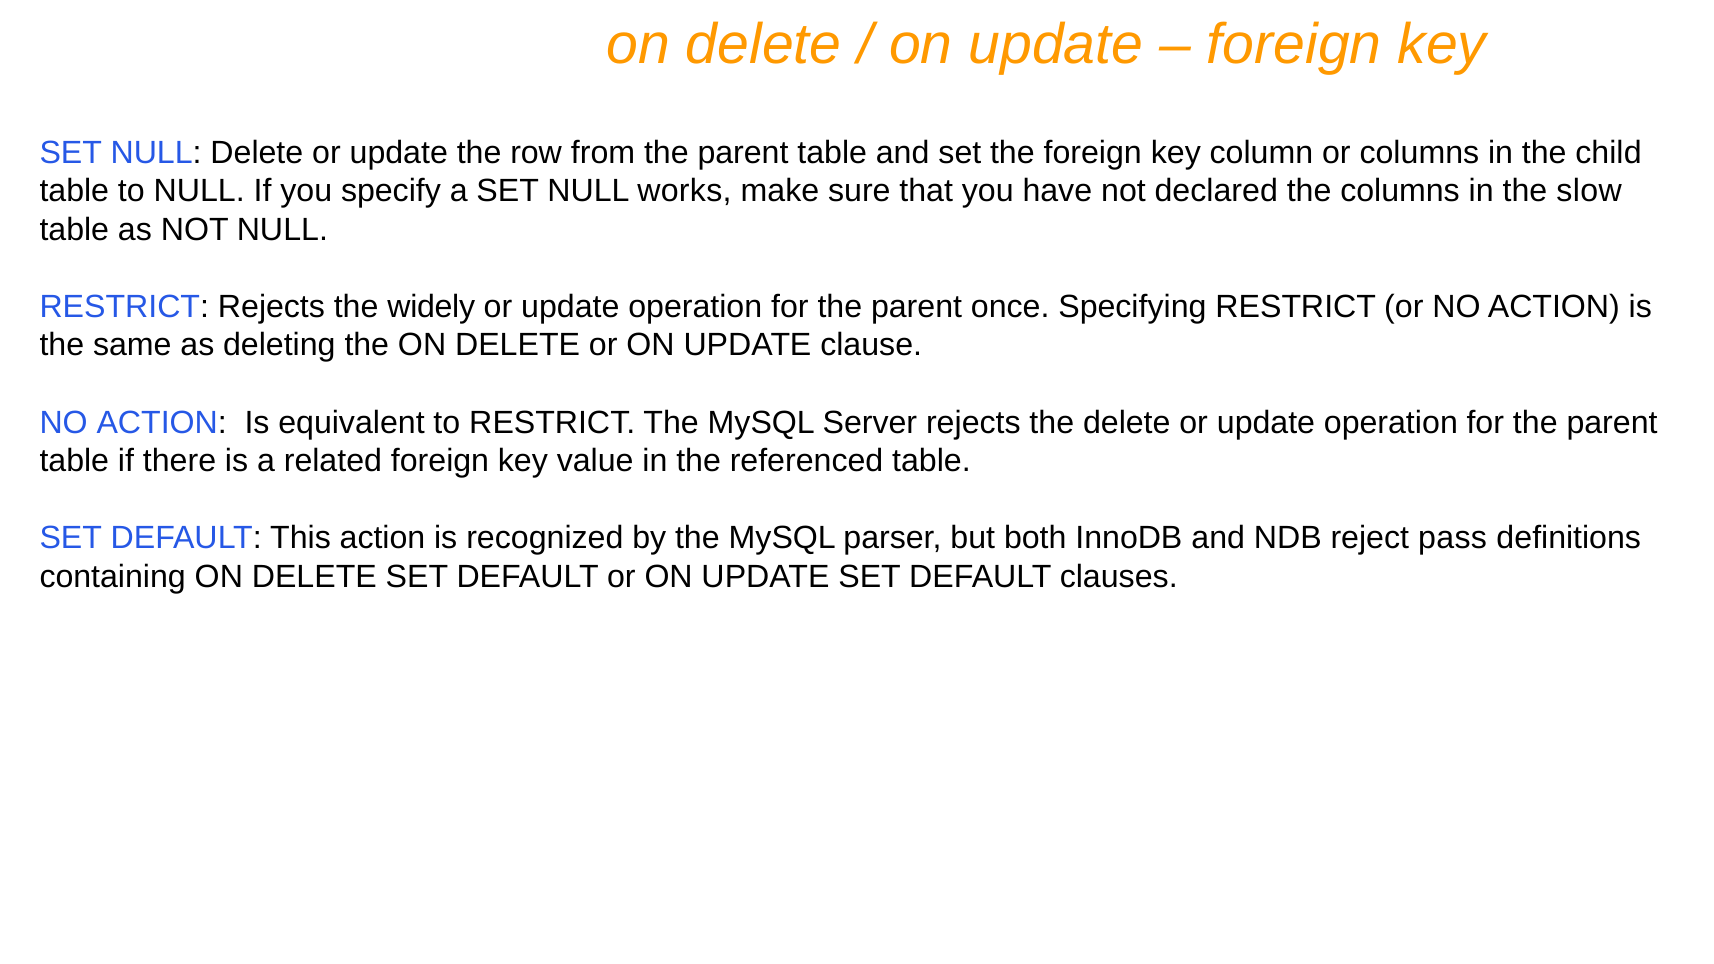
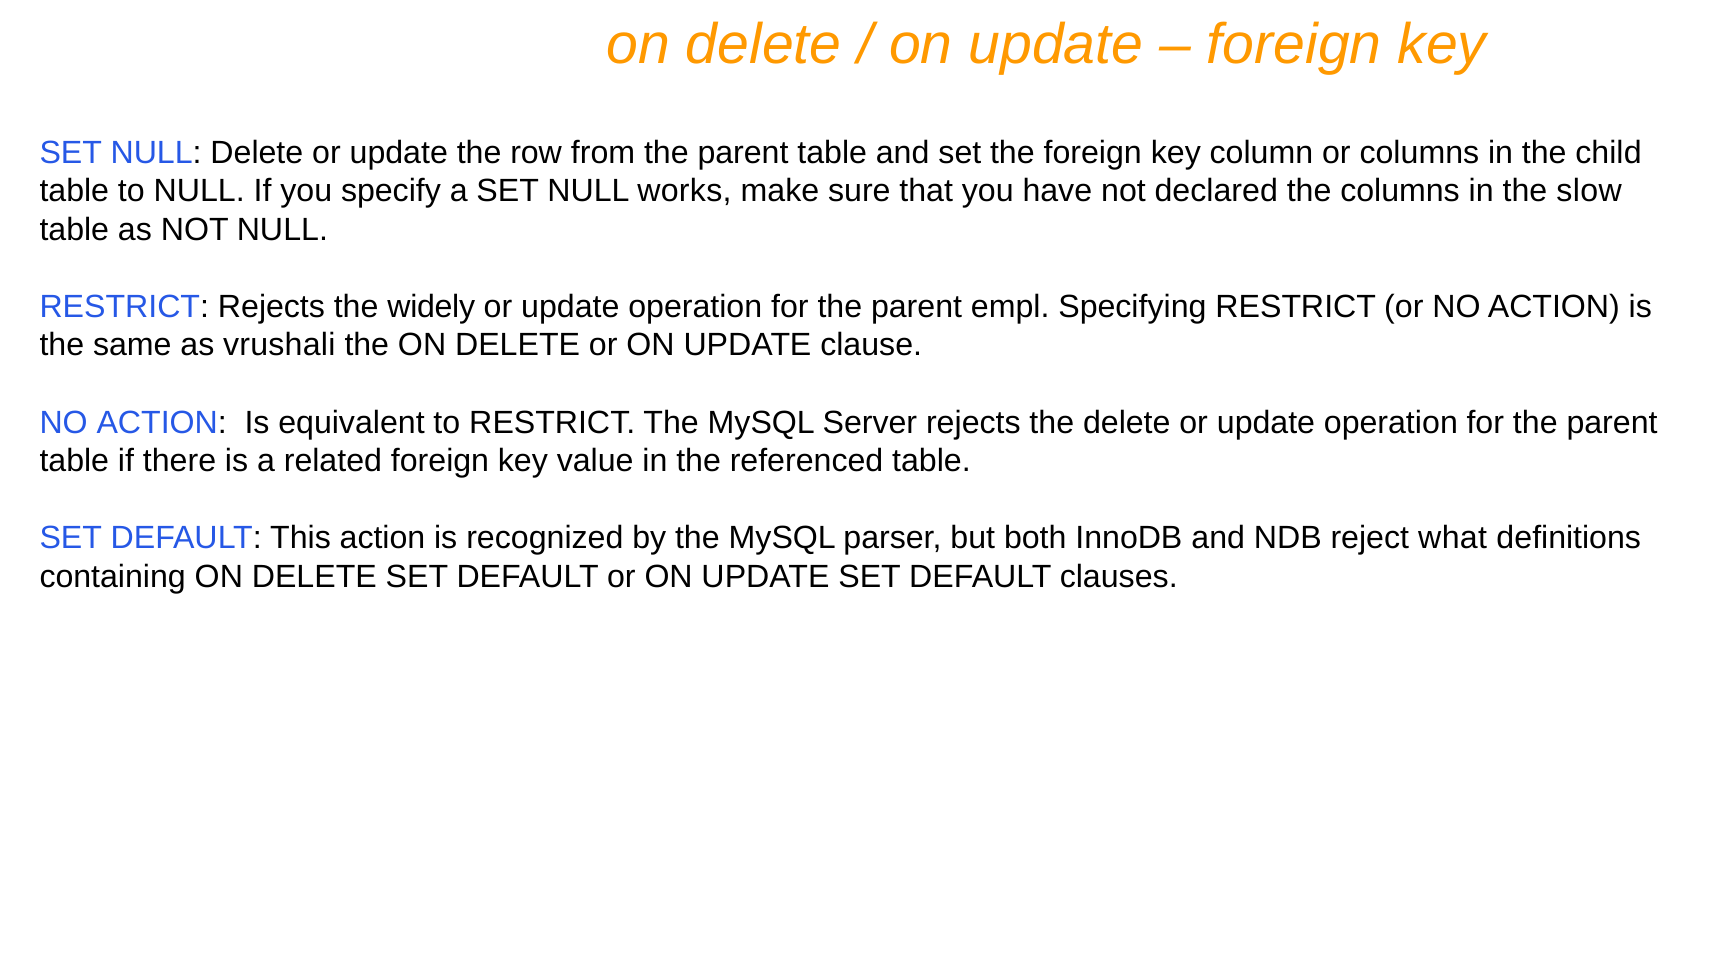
once: once -> empl
deleting: deleting -> vrushali
pass: pass -> what
